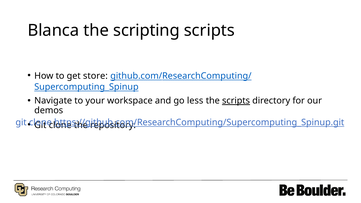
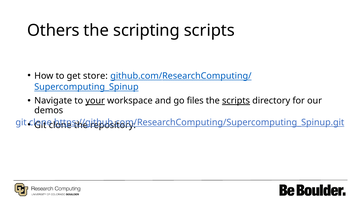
Blanca: Blanca -> Others
your underline: none -> present
less: less -> files
